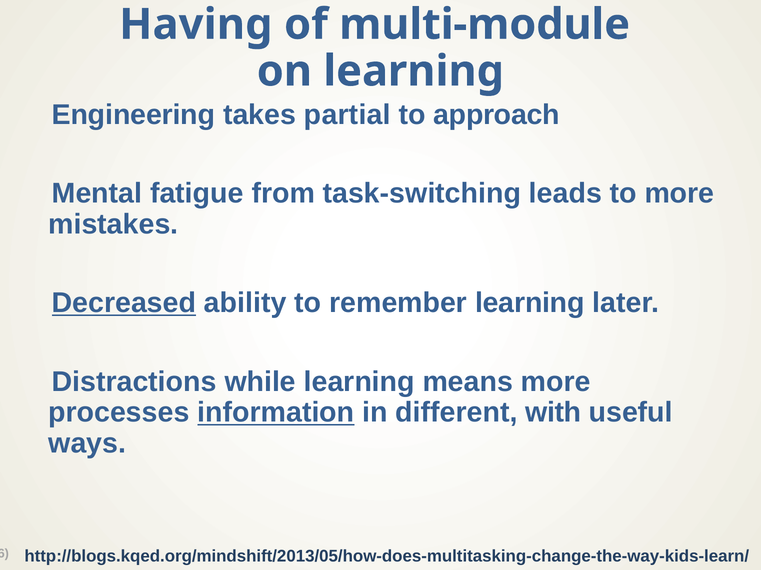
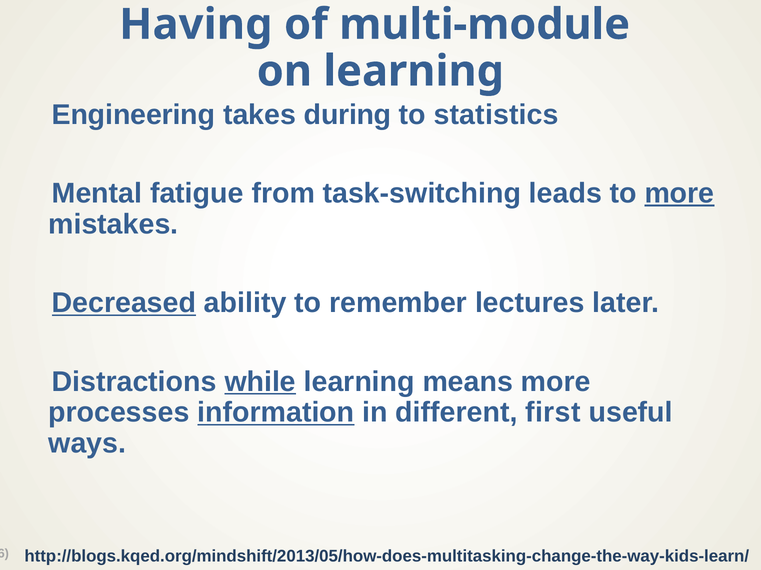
partial: partial -> during
approach: approach -> statistics
more at (679, 194) underline: none -> present
remember learning: learning -> lectures
while underline: none -> present
with: with -> first
